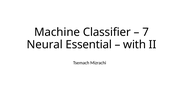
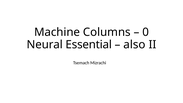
Classifier: Classifier -> Columns
7: 7 -> 0
with: with -> also
